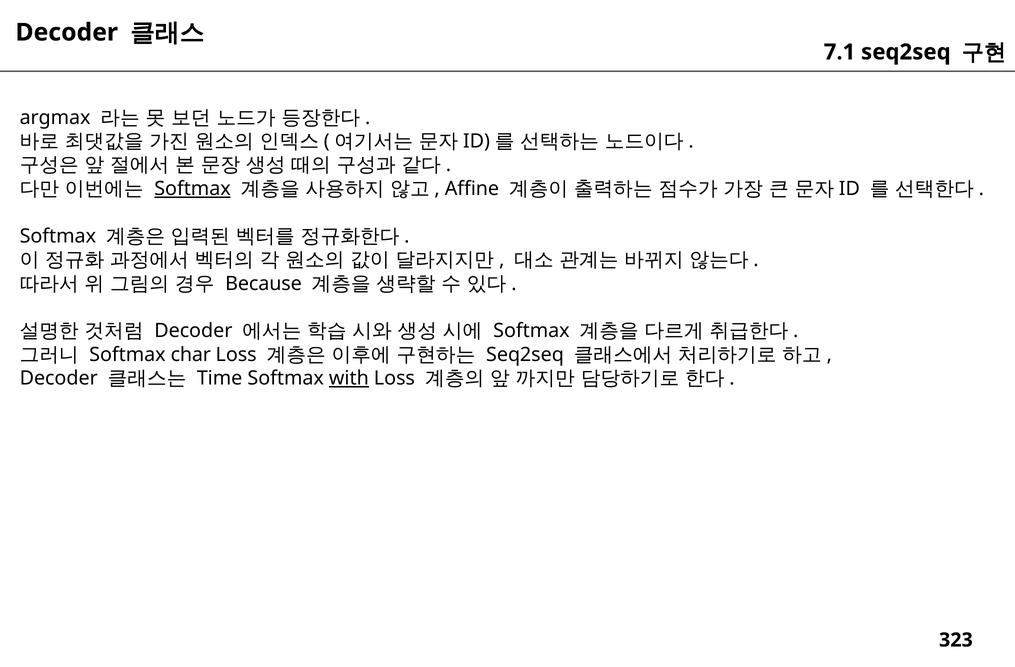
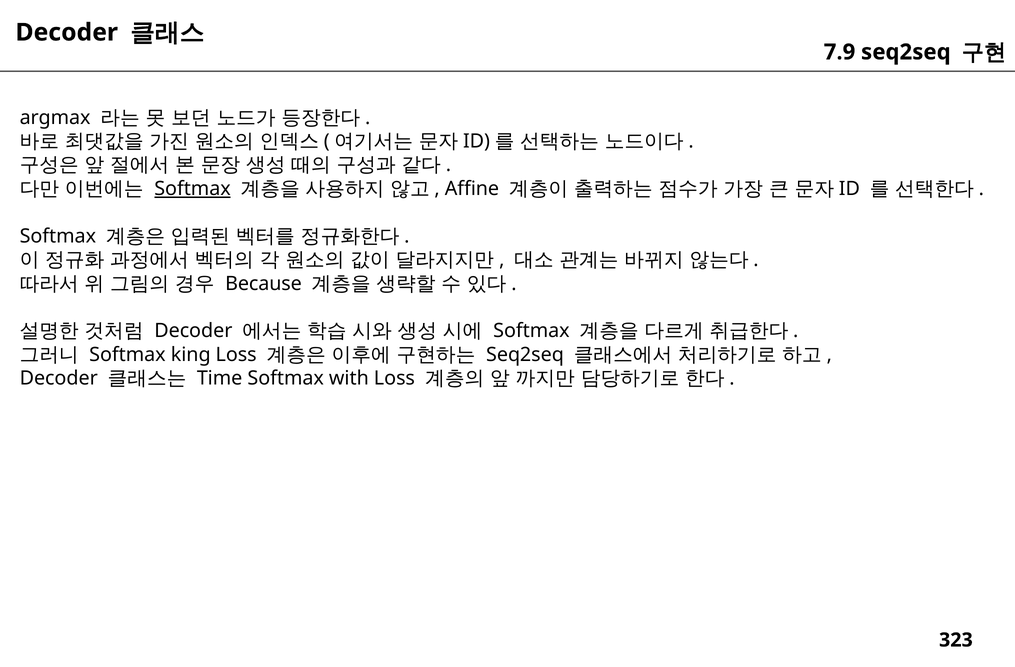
7.1: 7.1 -> 7.9
char: char -> king
with underline: present -> none
